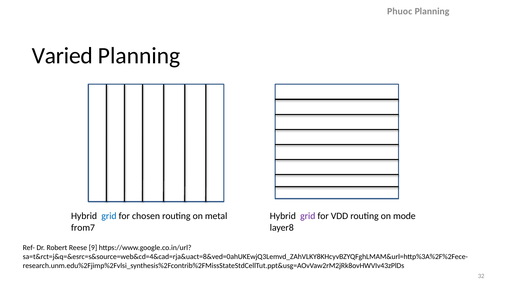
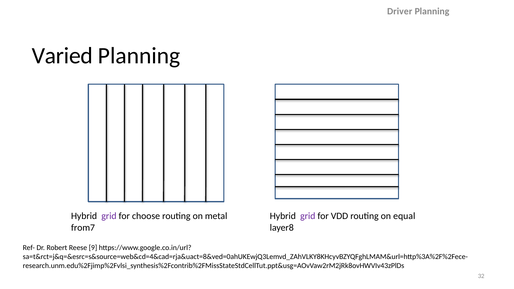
Phuoc: Phuoc -> Driver
grid at (109, 216) colour: blue -> purple
chosen: chosen -> choose
mode: mode -> equal
